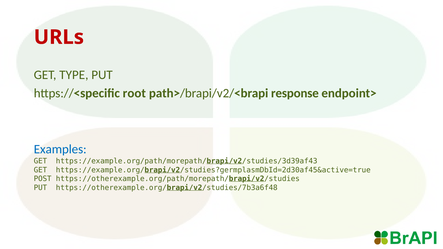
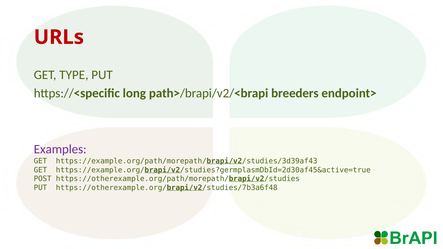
root: root -> long
response: response -> breeders
Examples colour: blue -> purple
